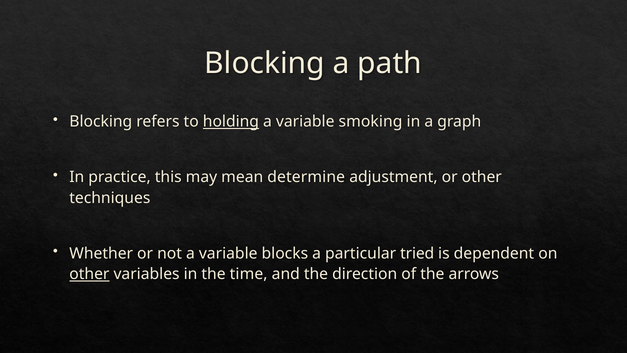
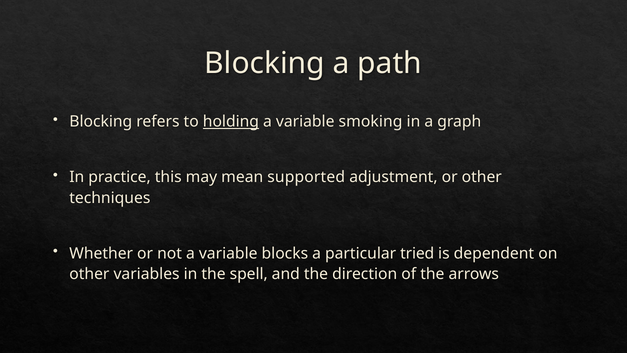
determine: determine -> supported
other at (89, 274) underline: present -> none
time: time -> spell
